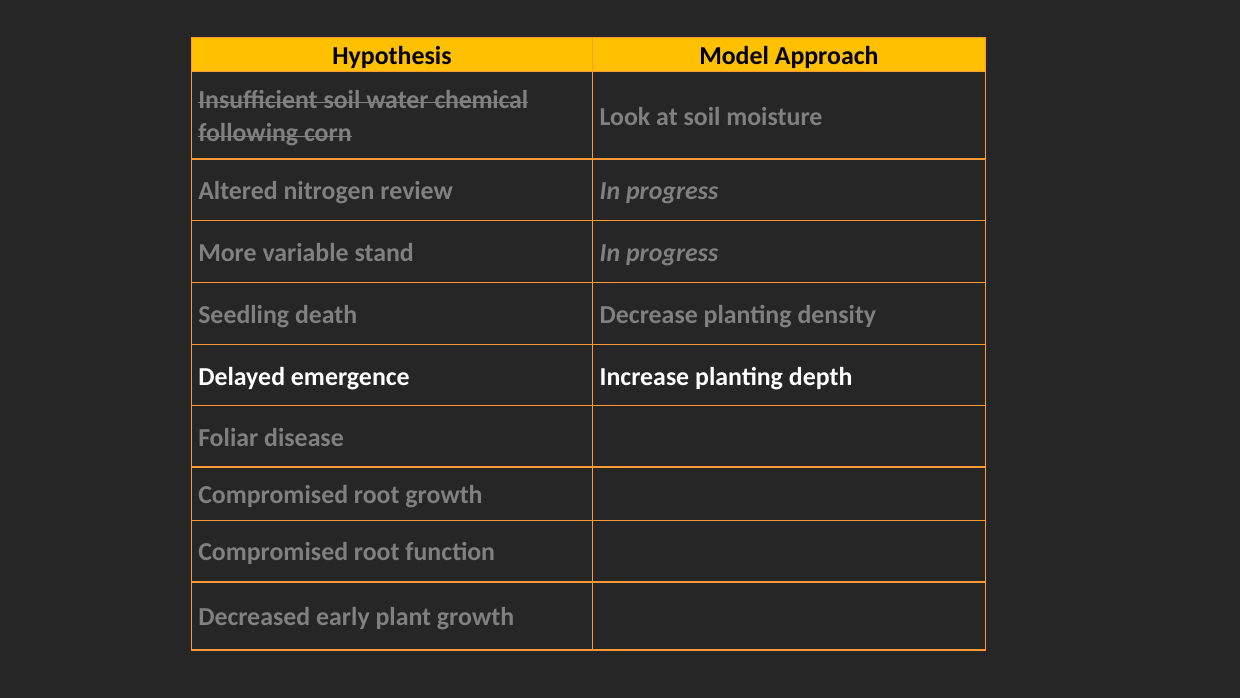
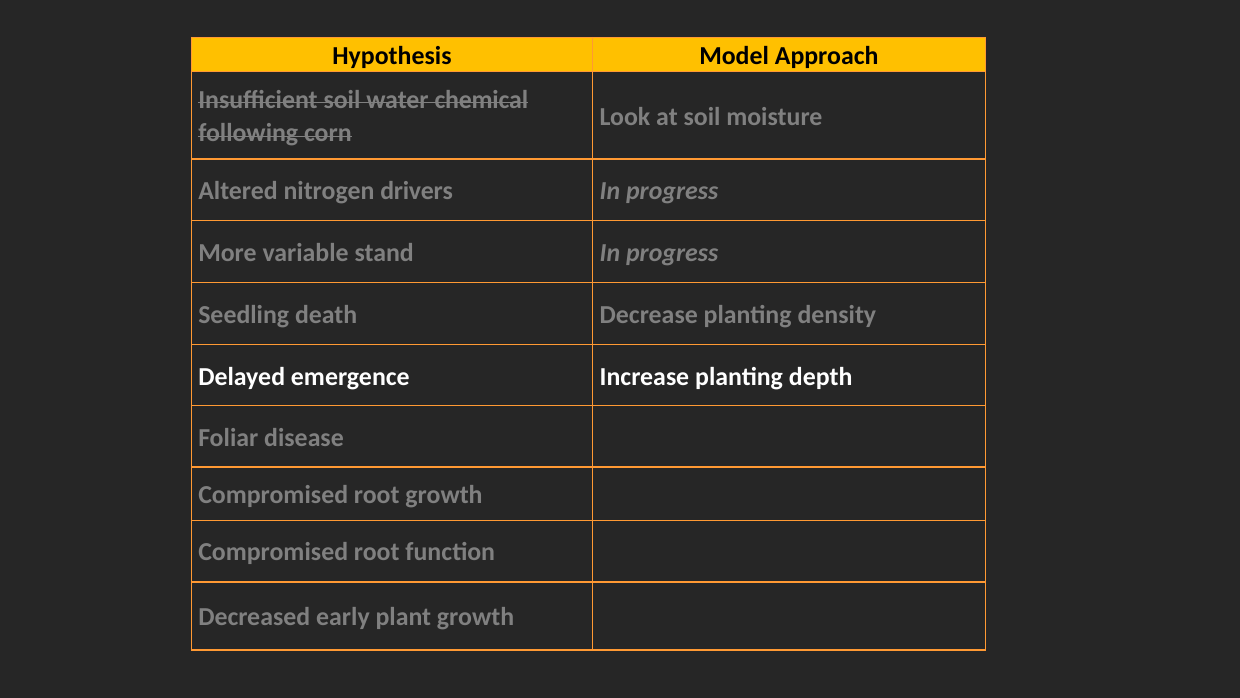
review: review -> drivers
